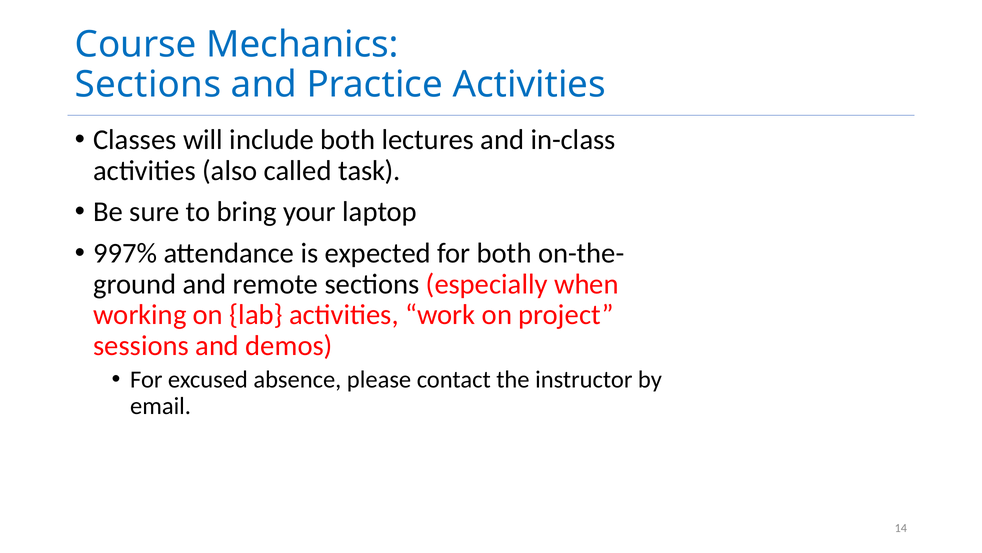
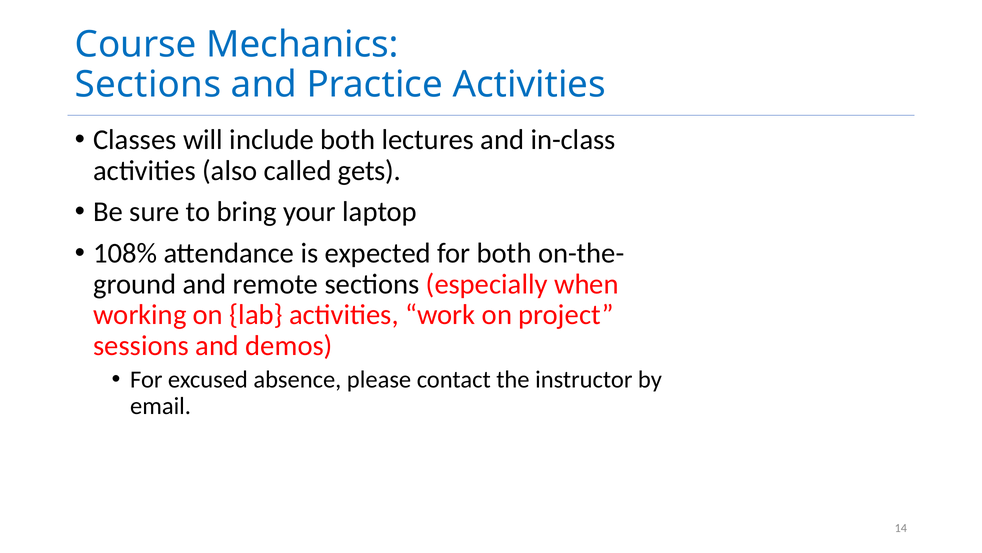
task: task -> gets
997%: 997% -> 108%
